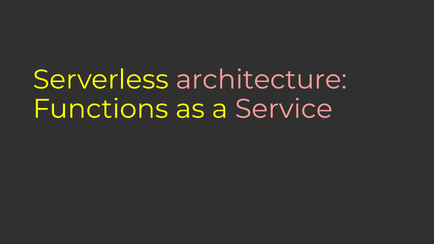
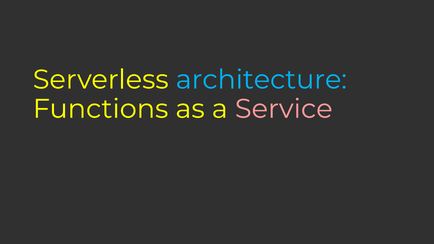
architecture colour: pink -> light blue
